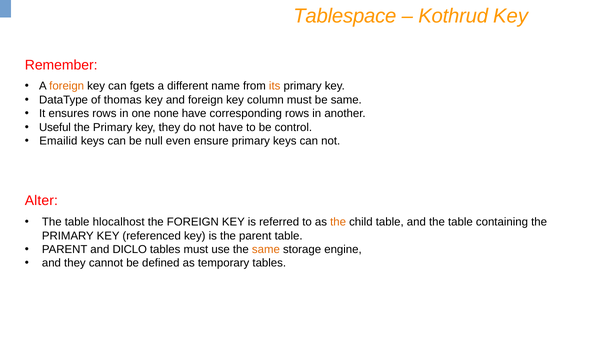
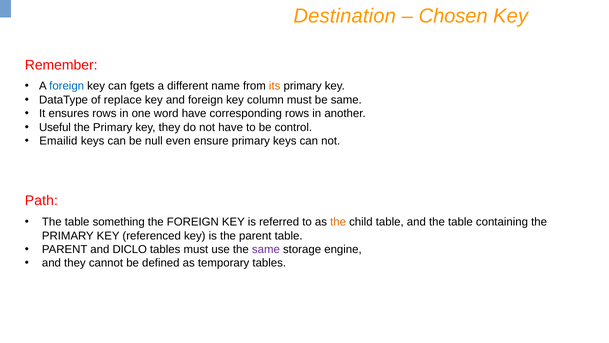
Tablespace: Tablespace -> Destination
Kothrud: Kothrud -> Chosen
foreign at (67, 86) colour: orange -> blue
thomas: thomas -> replace
none: none -> word
Alter: Alter -> Path
hlocalhost: hlocalhost -> something
same at (266, 249) colour: orange -> purple
